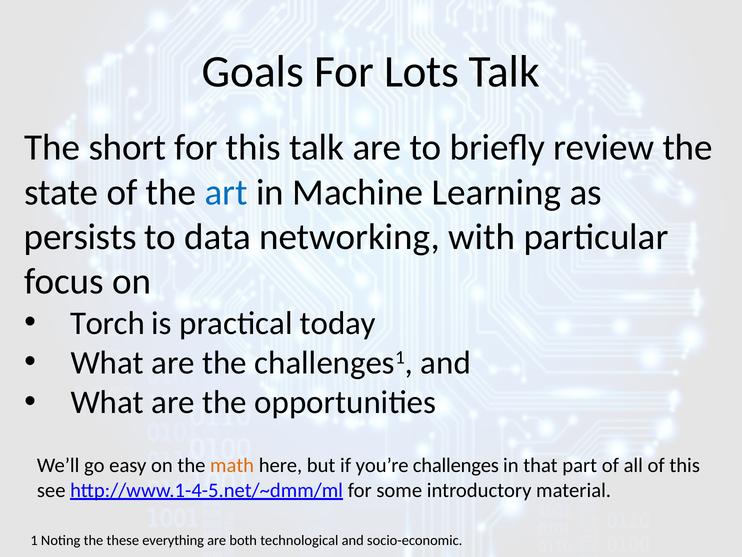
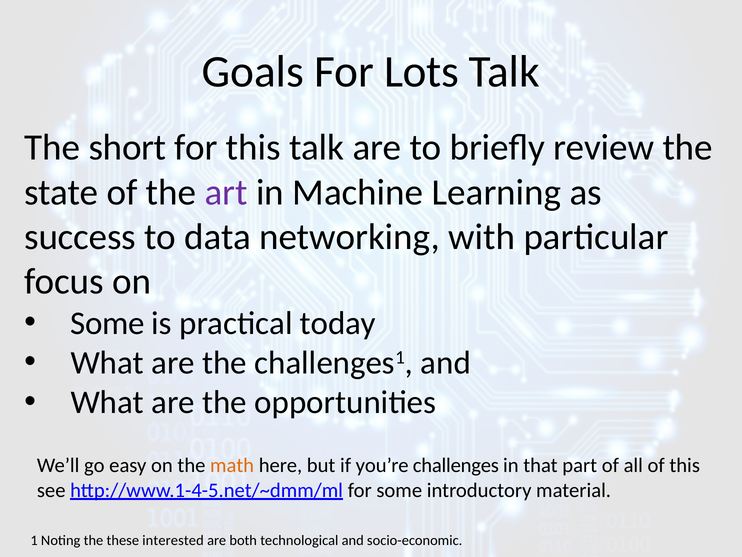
art colour: blue -> purple
persists: persists -> success
Torch at (107, 323): Torch -> Some
everything: everything -> interested
